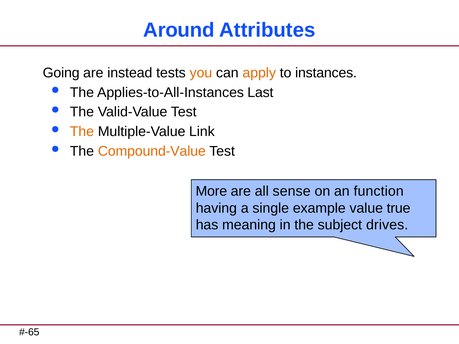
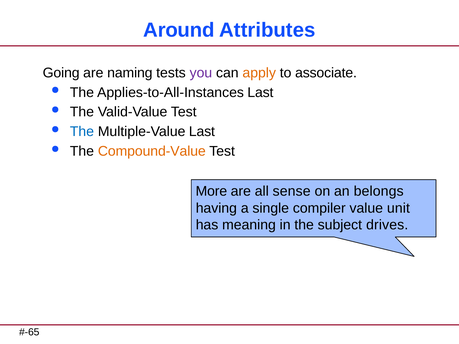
instead: instead -> naming
you colour: orange -> purple
instances: instances -> associate
The at (82, 132) colour: orange -> blue
Multiple-Value Link: Link -> Last
function: function -> belongs
example: example -> compiler
true: true -> unit
